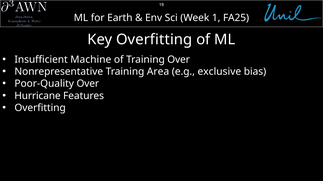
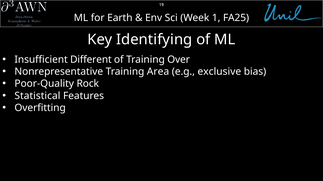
Key Overfitting: Overfitting -> Identifying
Machine: Machine -> Different
Poor-Quality Over: Over -> Rock
Hurricane: Hurricane -> Statistical
